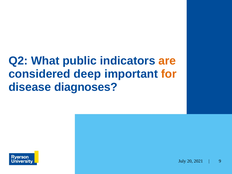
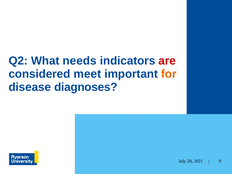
public: public -> needs
are colour: orange -> red
deep: deep -> meet
